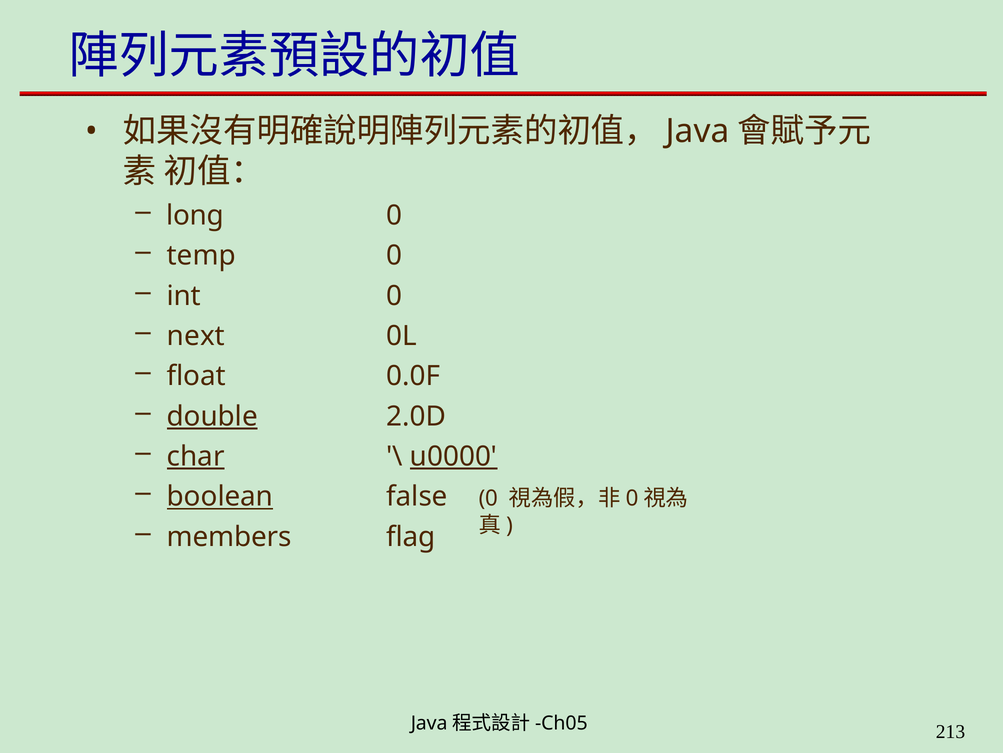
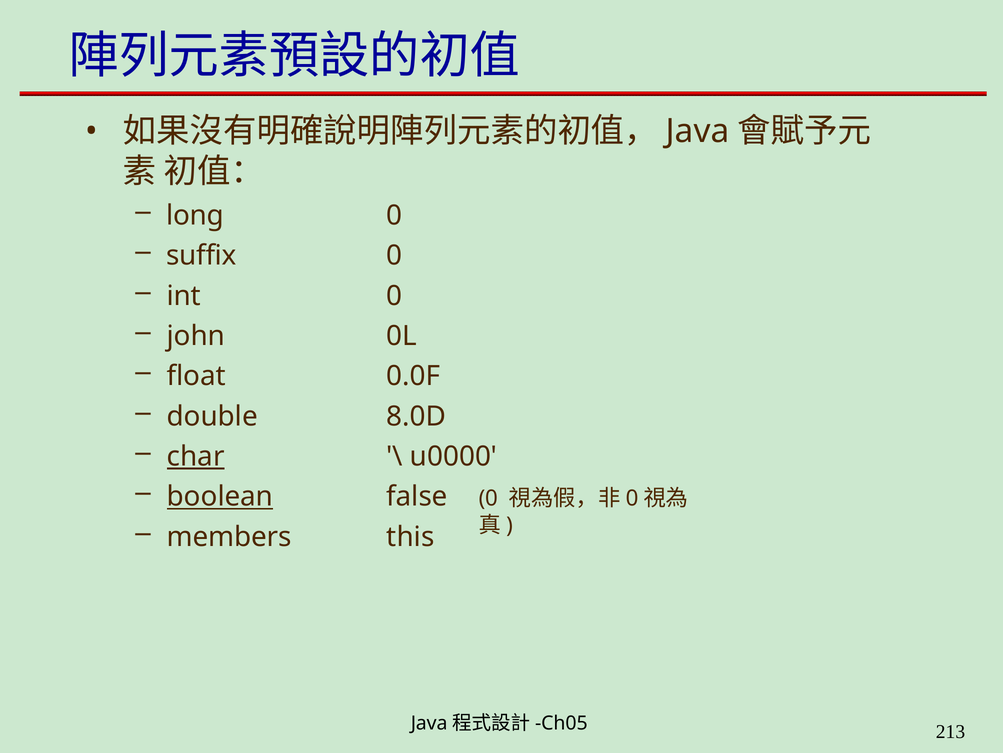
temp: temp -> suffix
next: next -> john
double underline: present -> none
2.0D: 2.0D -> 8.0D
u0000 underline: present -> none
flag: flag -> this
